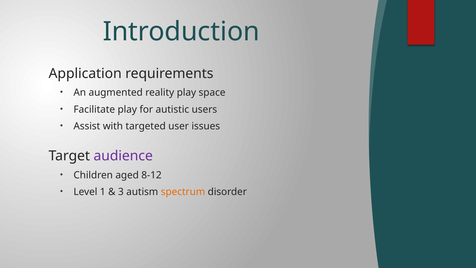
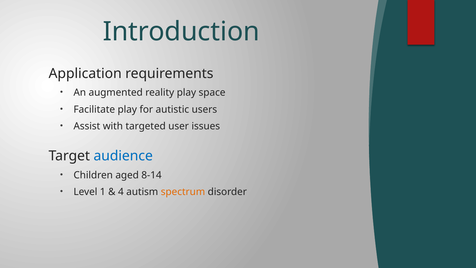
audience colour: purple -> blue
8-12: 8-12 -> 8-14
3: 3 -> 4
